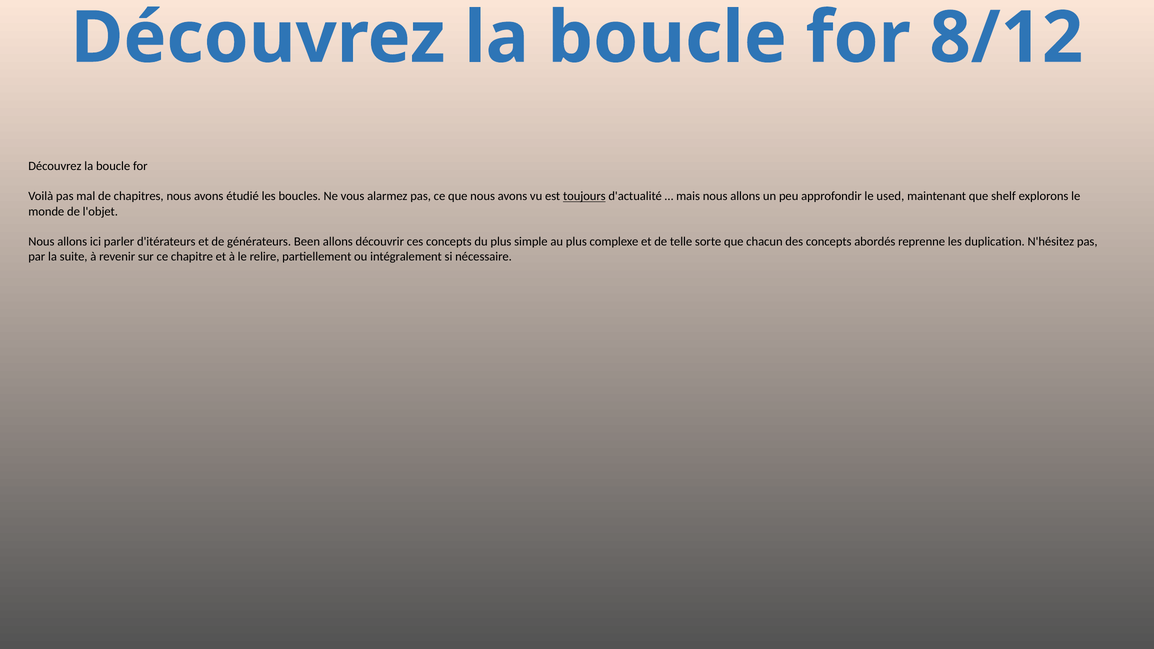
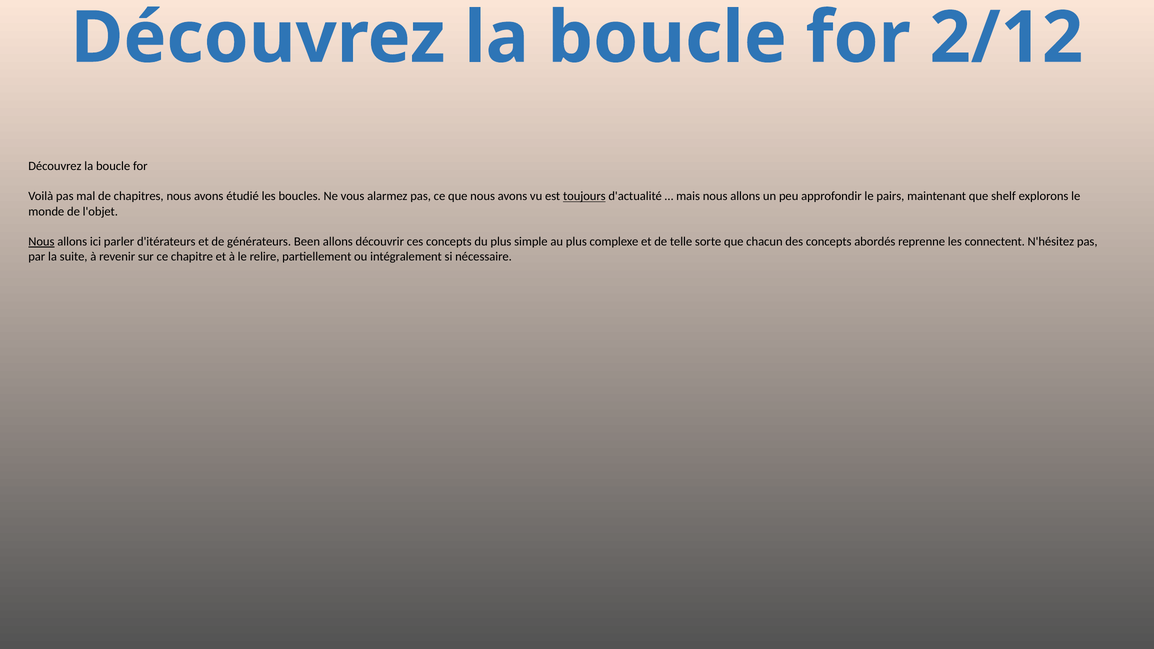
8/12: 8/12 -> 2/12
used: used -> pairs
Nous at (41, 242) underline: none -> present
duplication: duplication -> connectent
